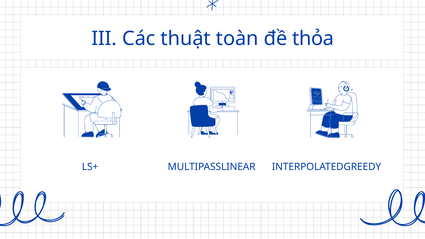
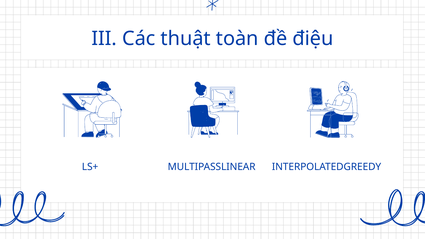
thỏa: thỏa -> điệu
